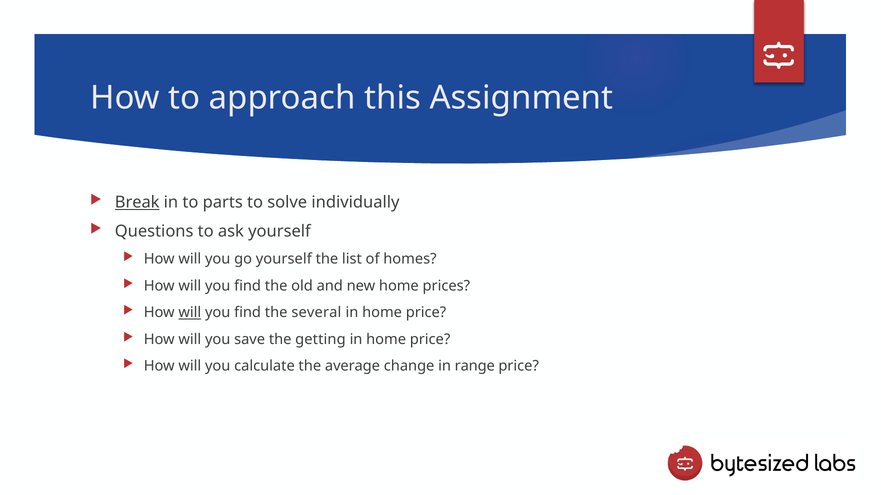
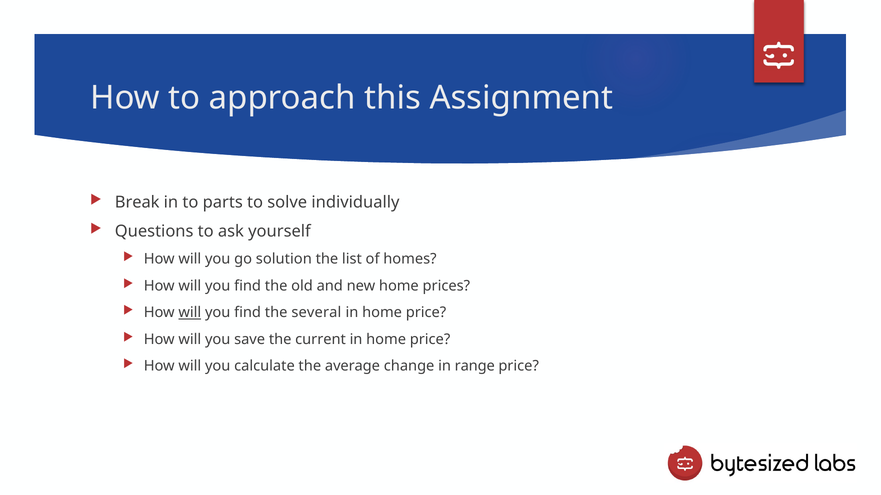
Break underline: present -> none
go yourself: yourself -> solution
getting: getting -> current
